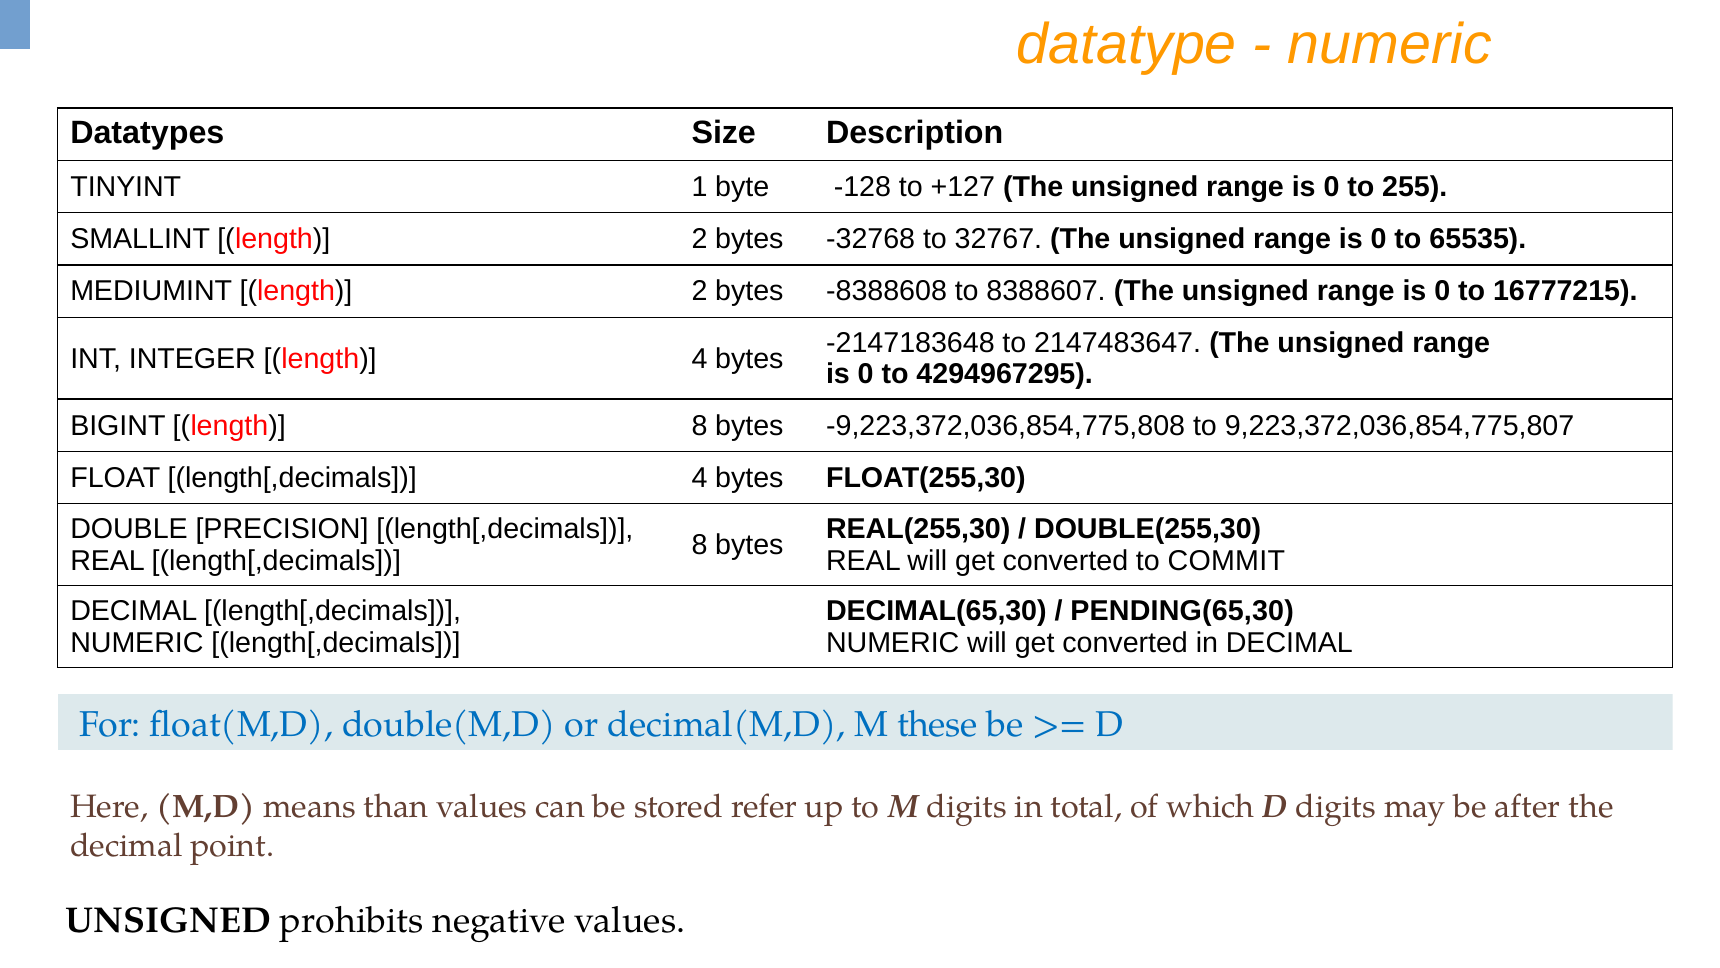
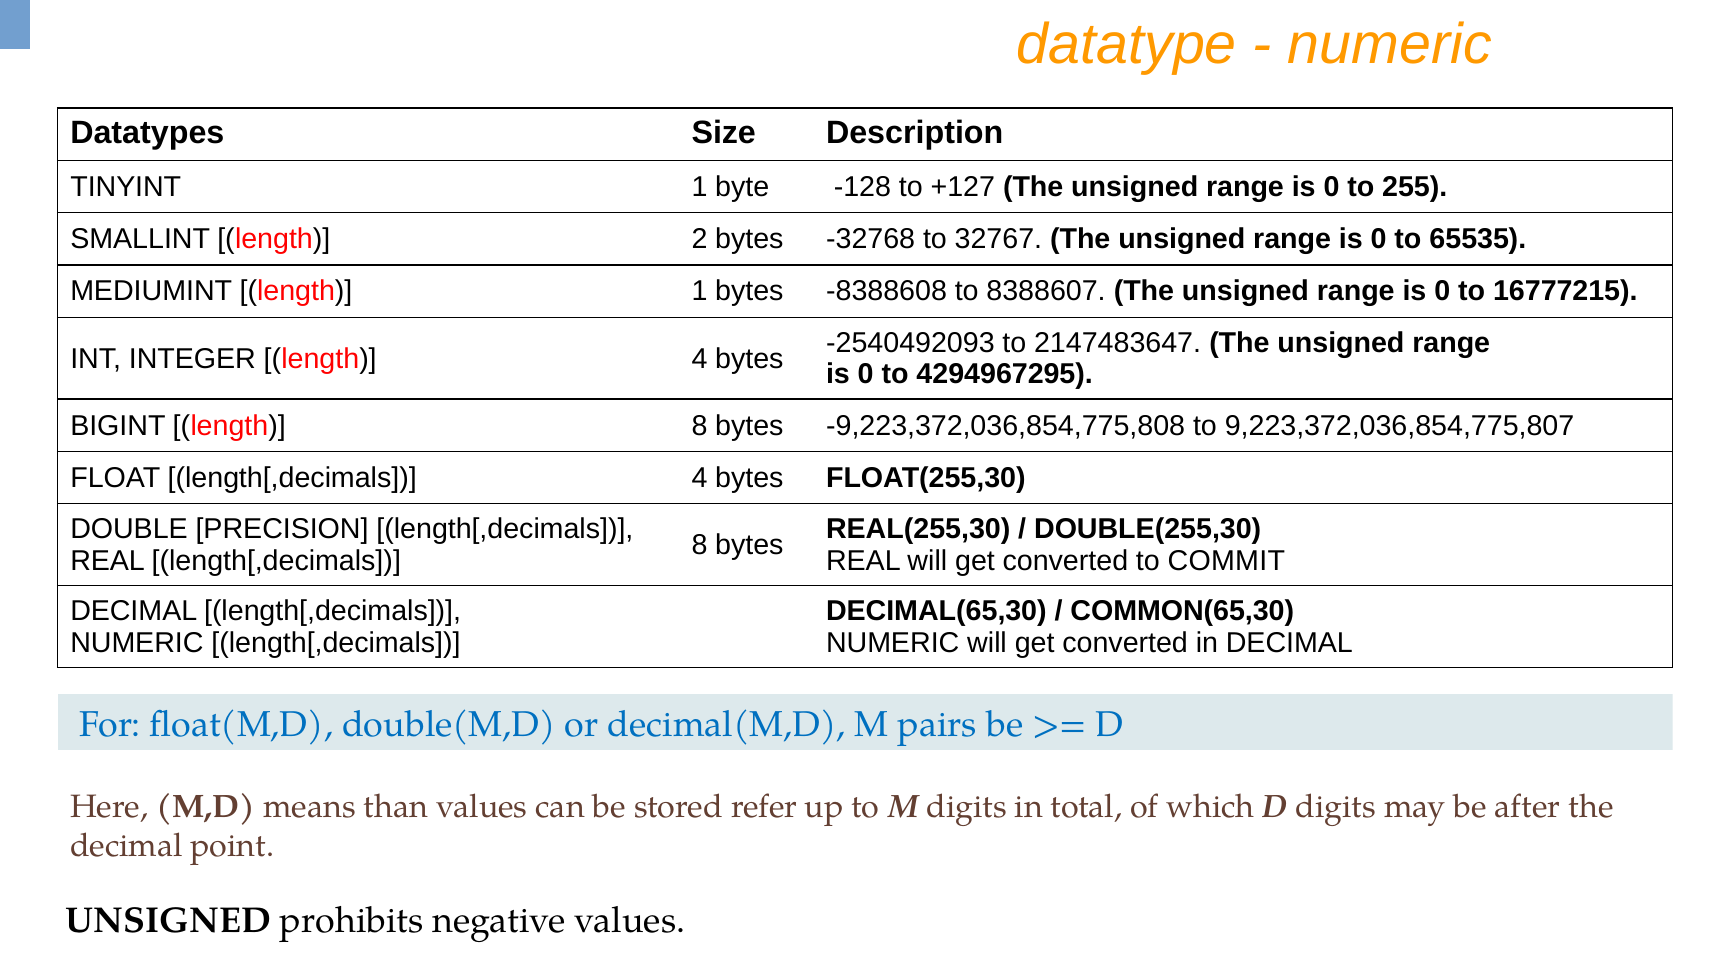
MEDIUMINT length 2: 2 -> 1
-2147183648: -2147183648 -> -2540492093
PENDING(65,30: PENDING(65,30 -> COMMON(65,30
these: these -> pairs
